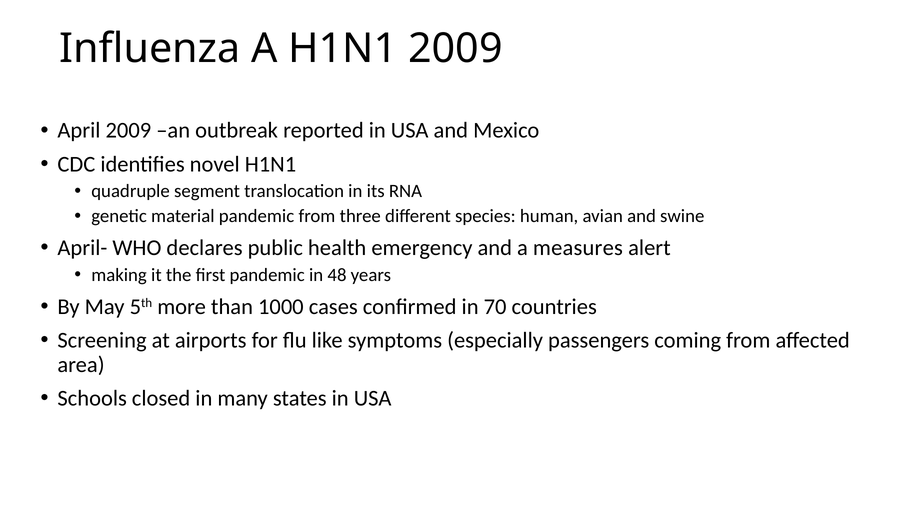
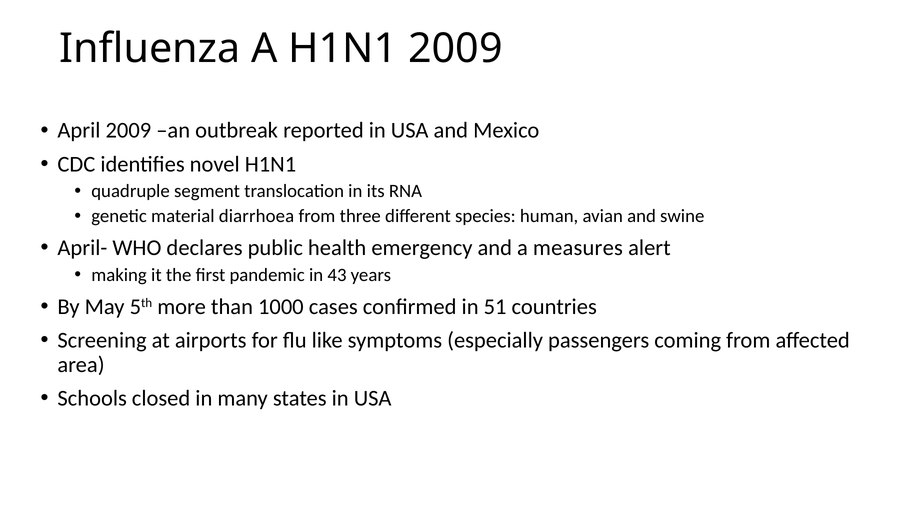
material pandemic: pandemic -> diarrhoea
48: 48 -> 43
70: 70 -> 51
